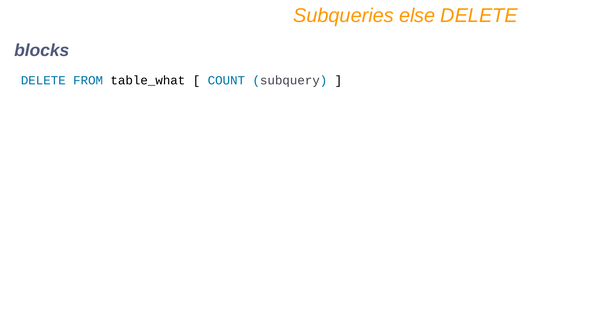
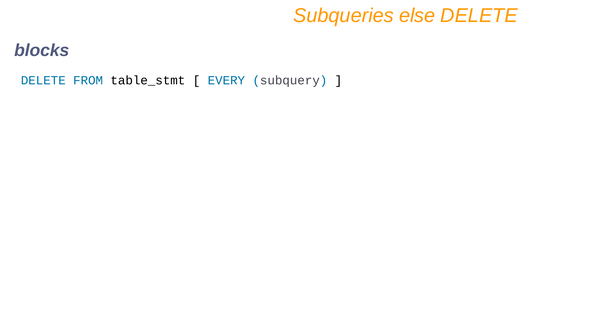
table_what: table_what -> table_stmt
COUNT: COUNT -> EVERY
